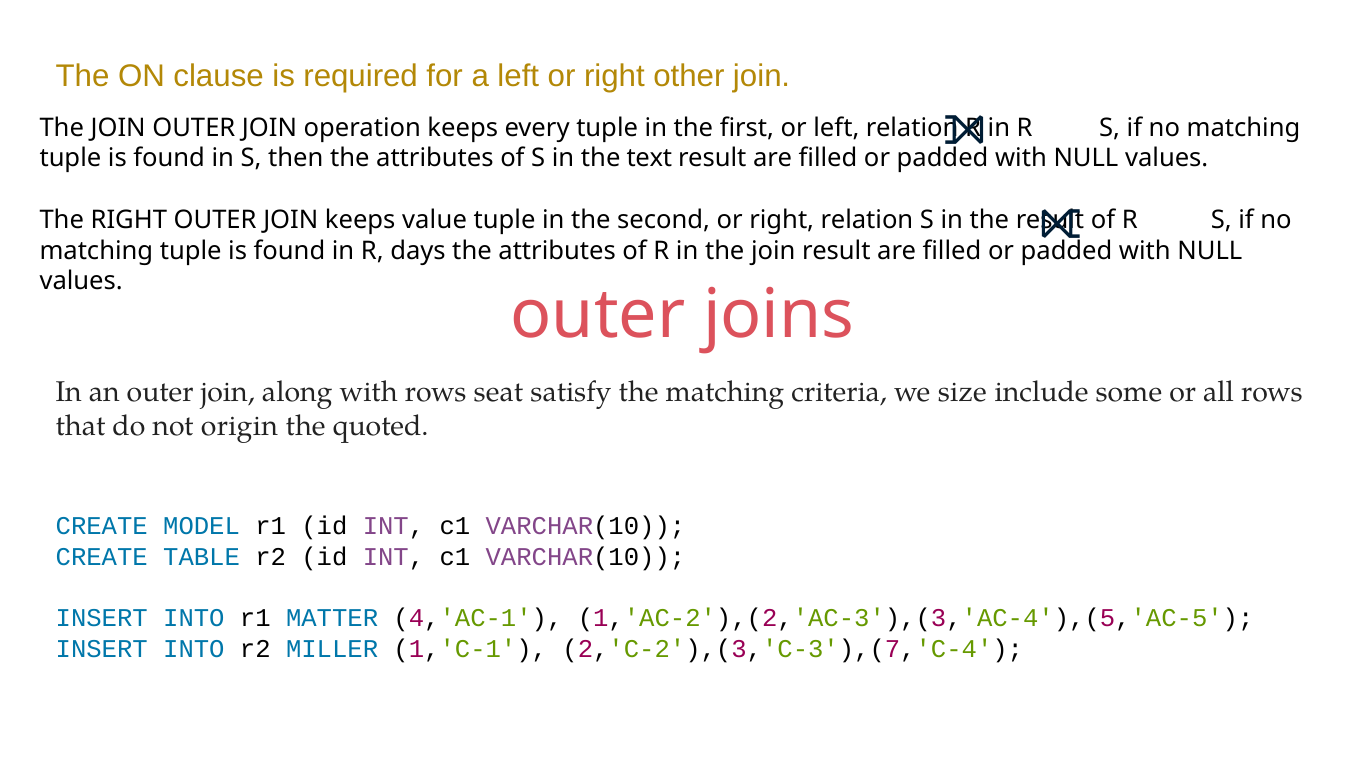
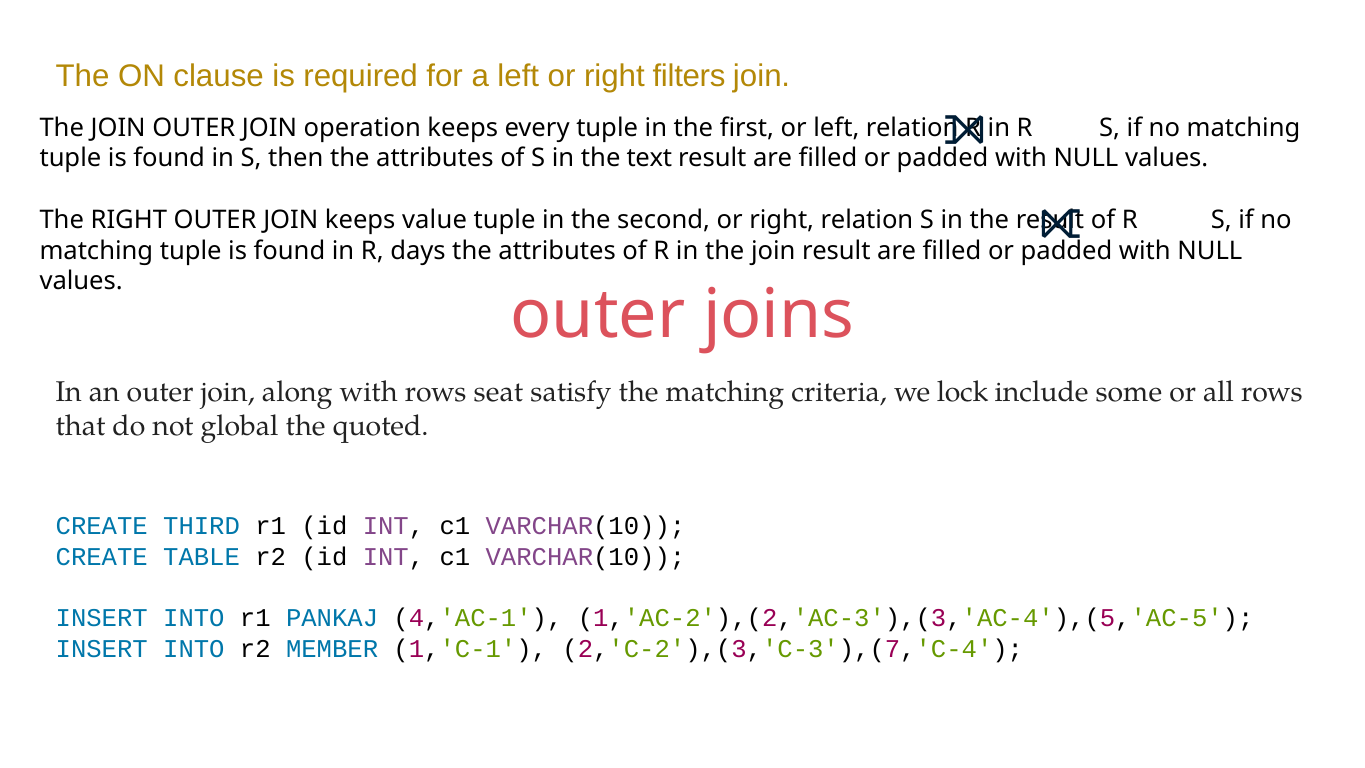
other: other -> filters
size: size -> lock
origin: origin -> global
MODEL: MODEL -> THIRD
MATTER: MATTER -> PANKAJ
MILLER: MILLER -> MEMBER
